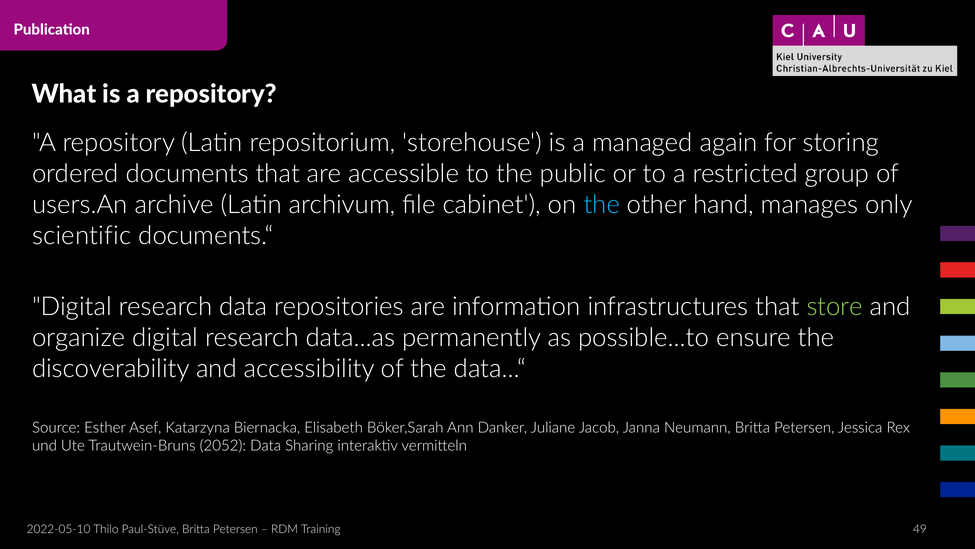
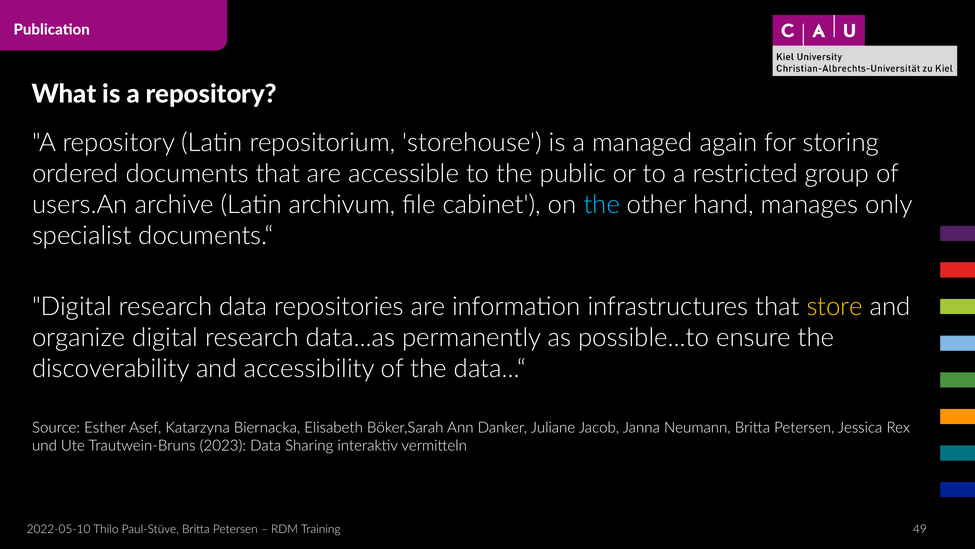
scientific: scientific -> specialist
store colour: light green -> yellow
2052: 2052 -> 2023
